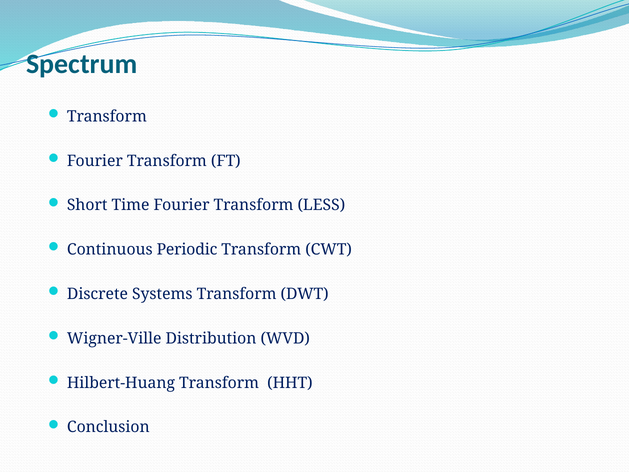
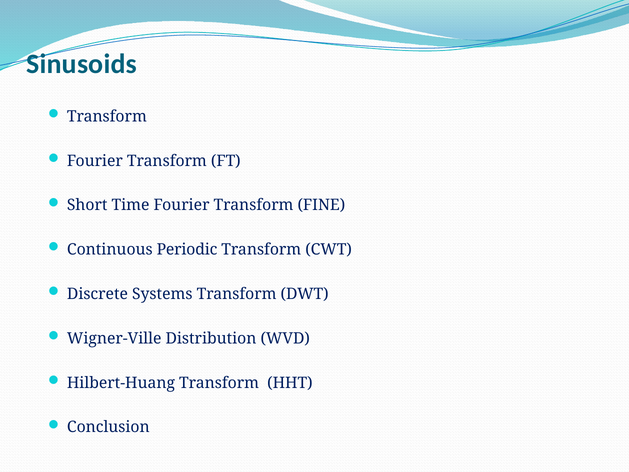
Spectrum: Spectrum -> Sinusoids
LESS: LESS -> FINE
